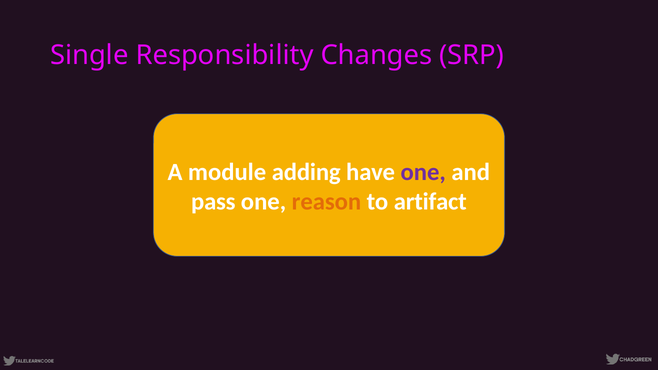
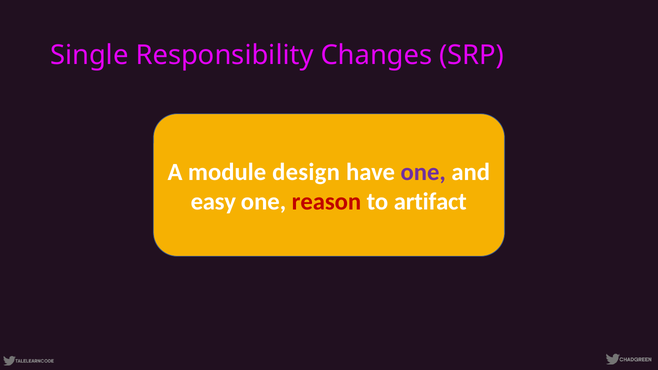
adding: adding -> design
pass: pass -> easy
reason colour: orange -> red
